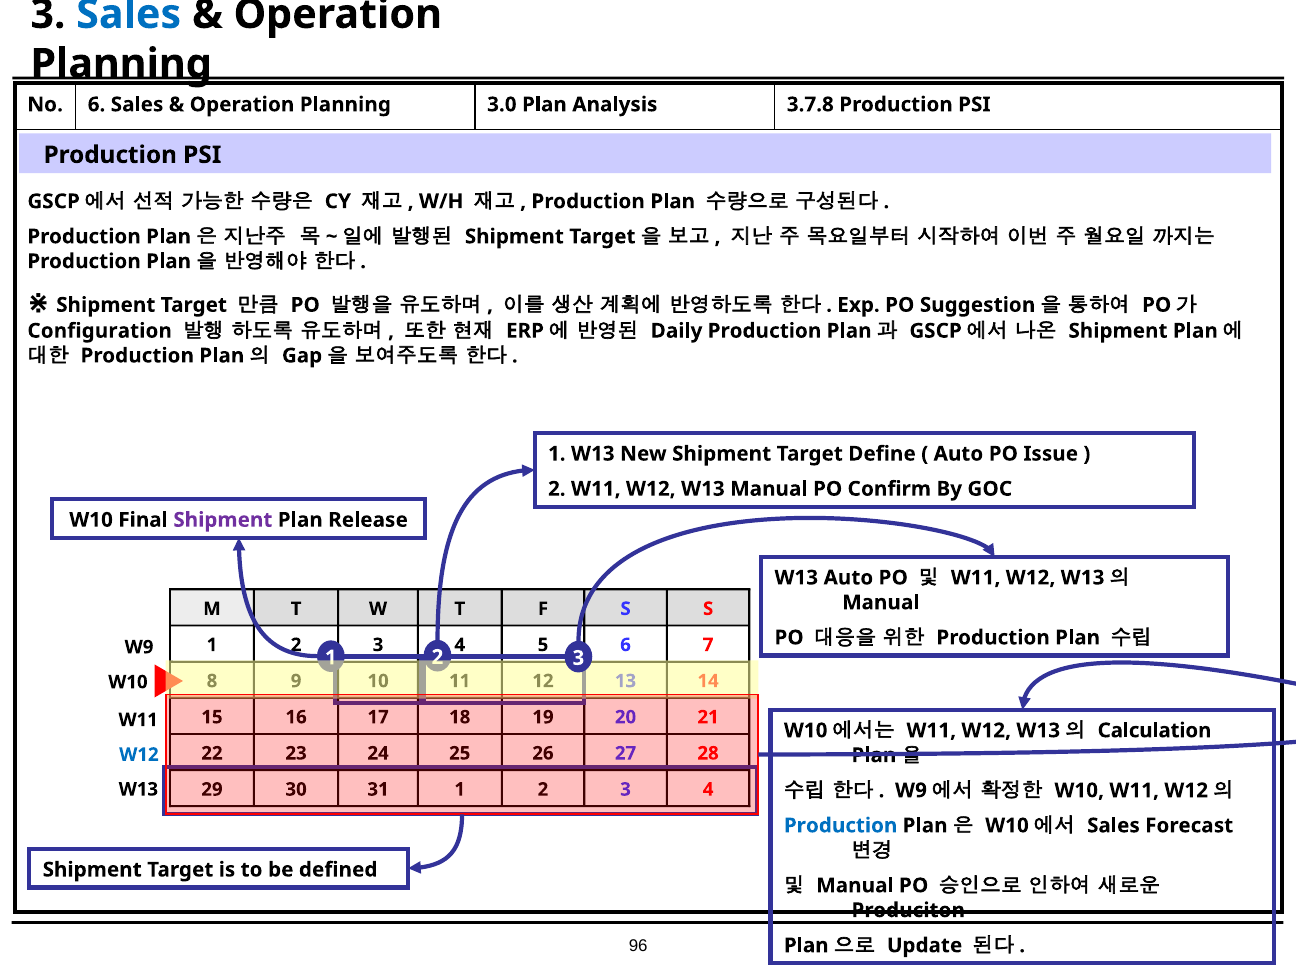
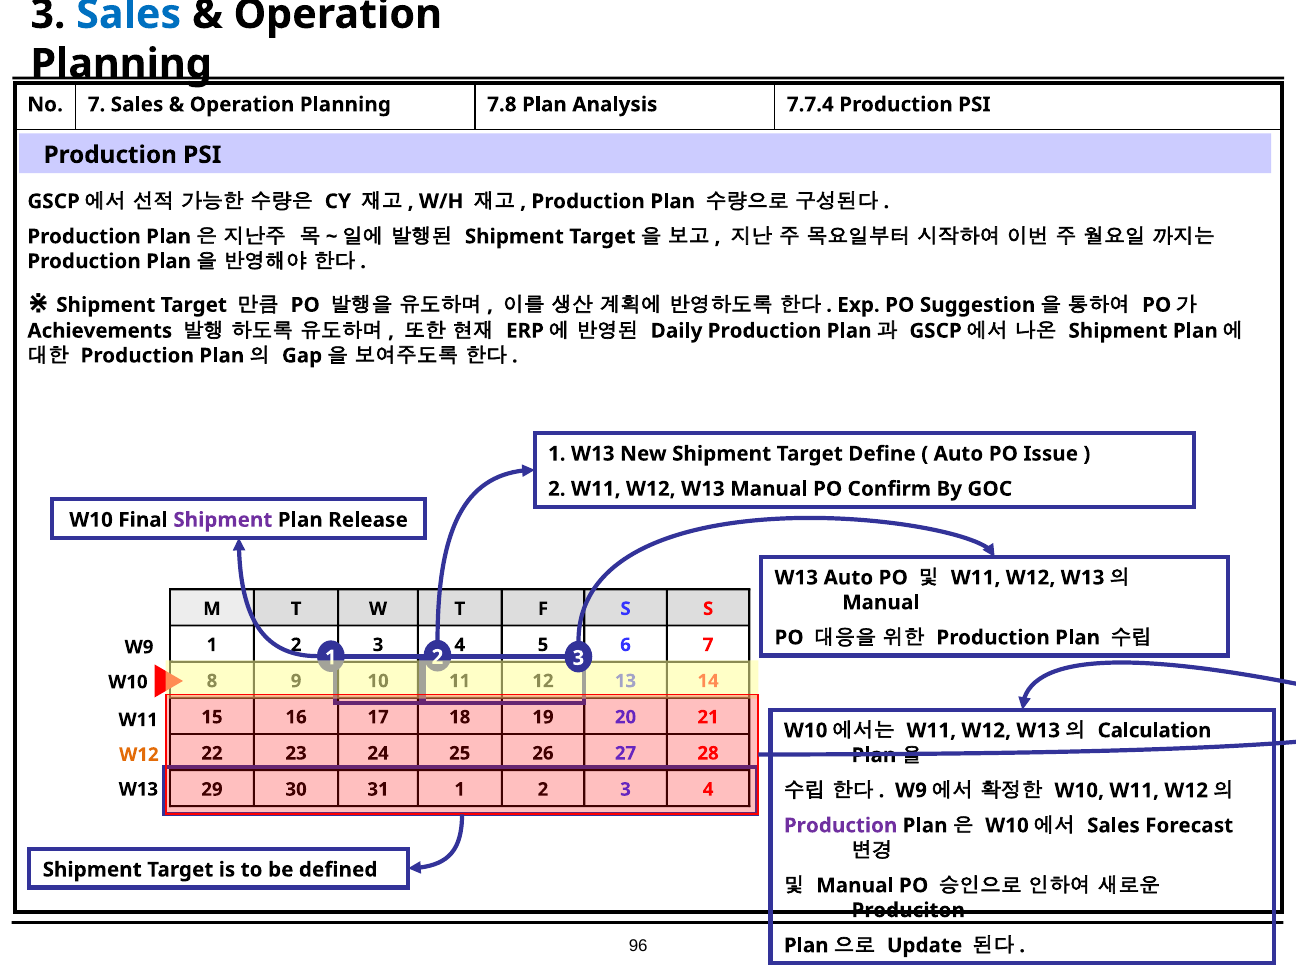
No 6: 6 -> 7
3.0: 3.0 -> 7.8
3.7.8: 3.7.8 -> 7.7.4
Configuration: Configuration -> Achievements
W12 at (139, 755) colour: blue -> orange
Production at (841, 826) colour: blue -> purple
